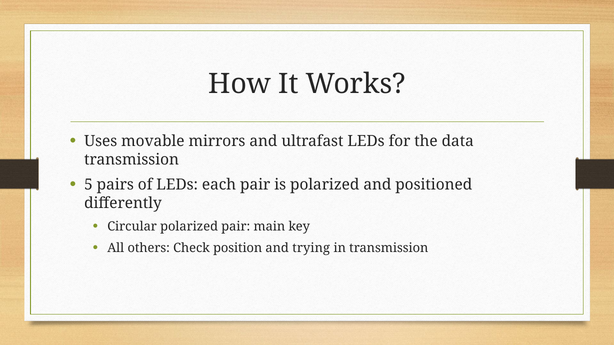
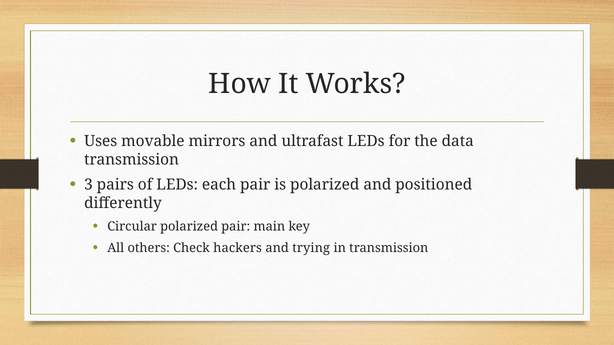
5: 5 -> 3
position: position -> hackers
